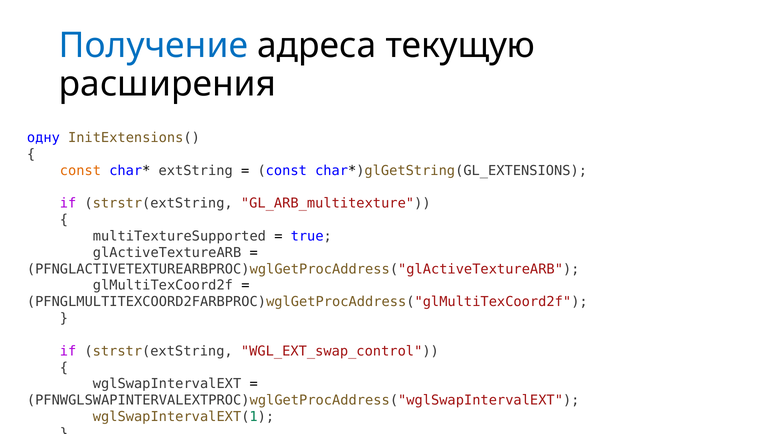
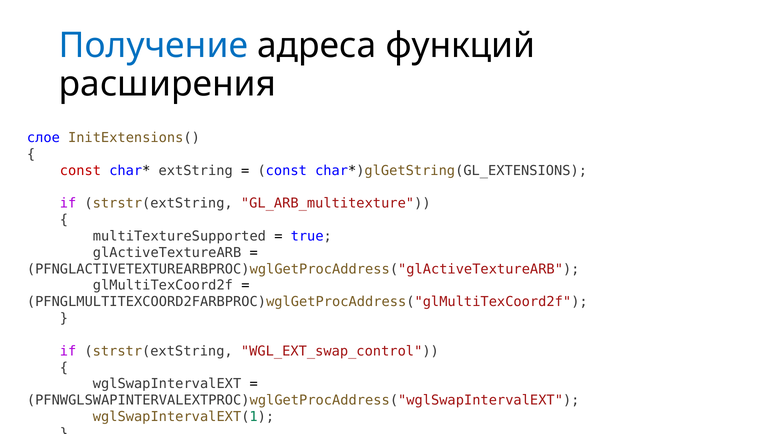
текущую: текущую -> функций
одну: одну -> слое
const at (80, 171) colour: orange -> red
